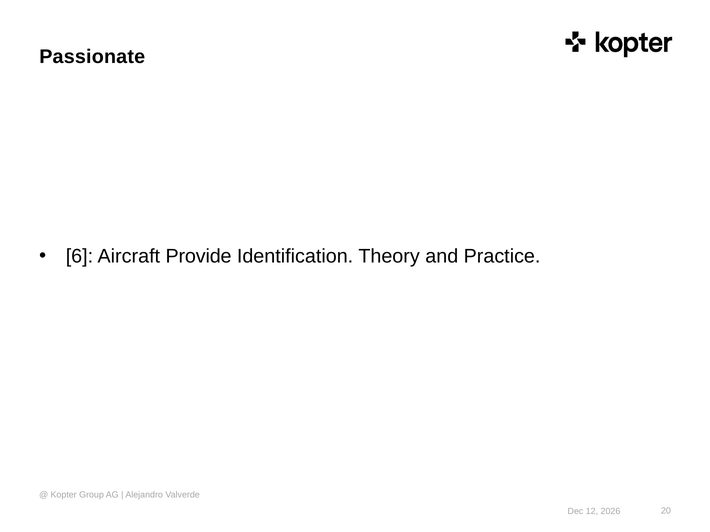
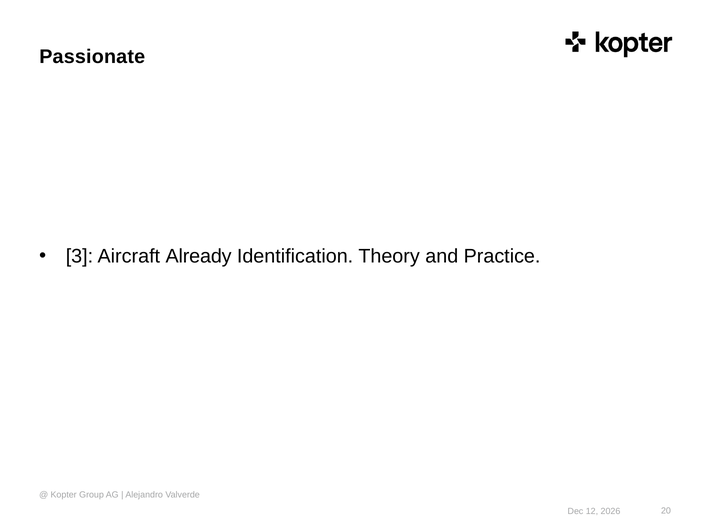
6: 6 -> 3
Provide: Provide -> Already
